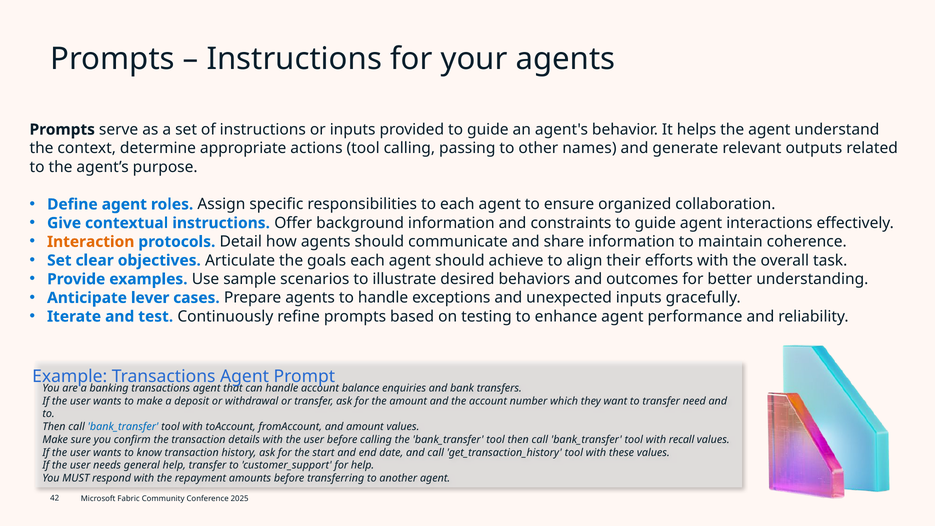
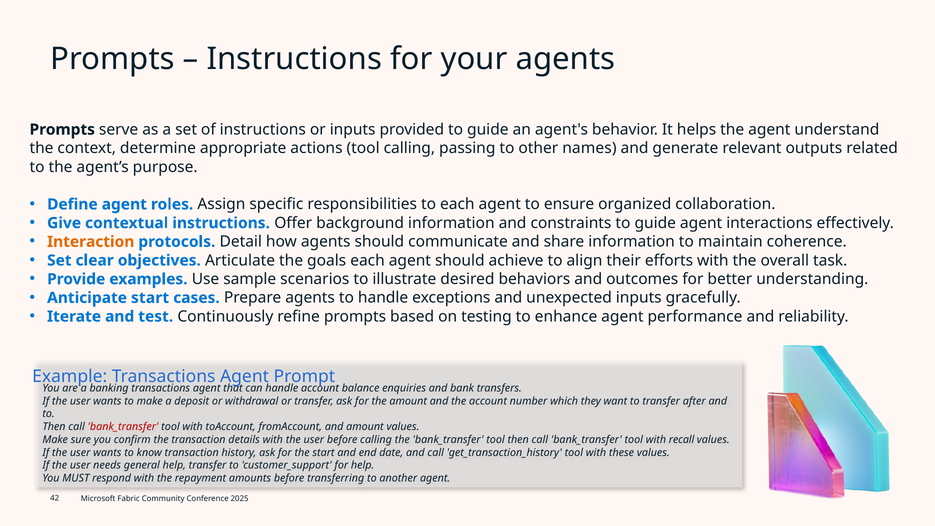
Anticipate lever: lever -> start
need: need -> after
bank_transfer at (123, 427) colour: blue -> red
